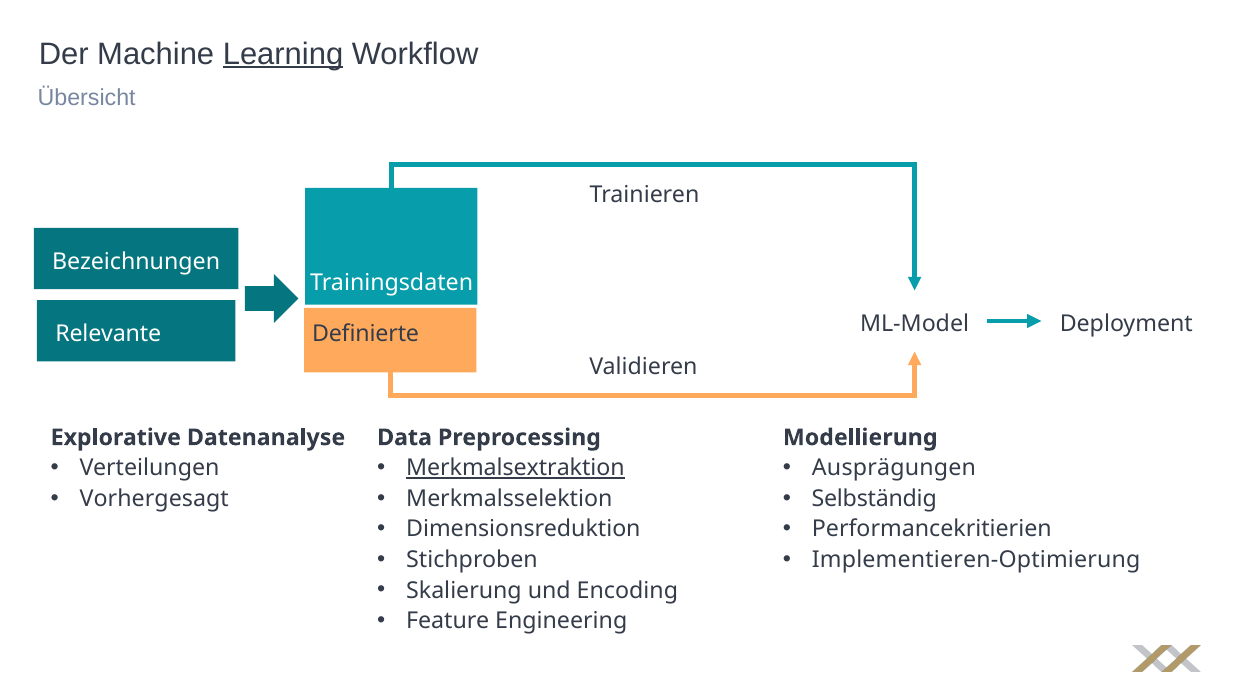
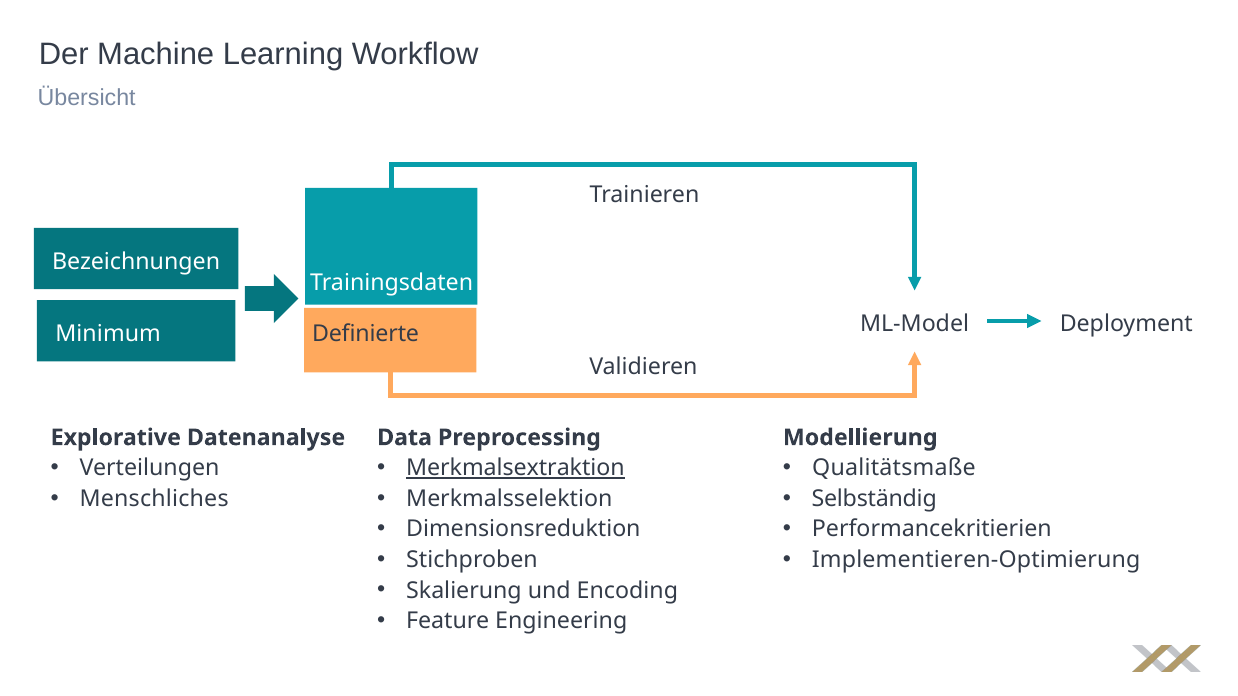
Learning underline: present -> none
Relevante: Relevante -> Minimum
Ausprägungen: Ausprägungen -> Qualitätsmaße
Vorhergesagt: Vorhergesagt -> Menschliches
